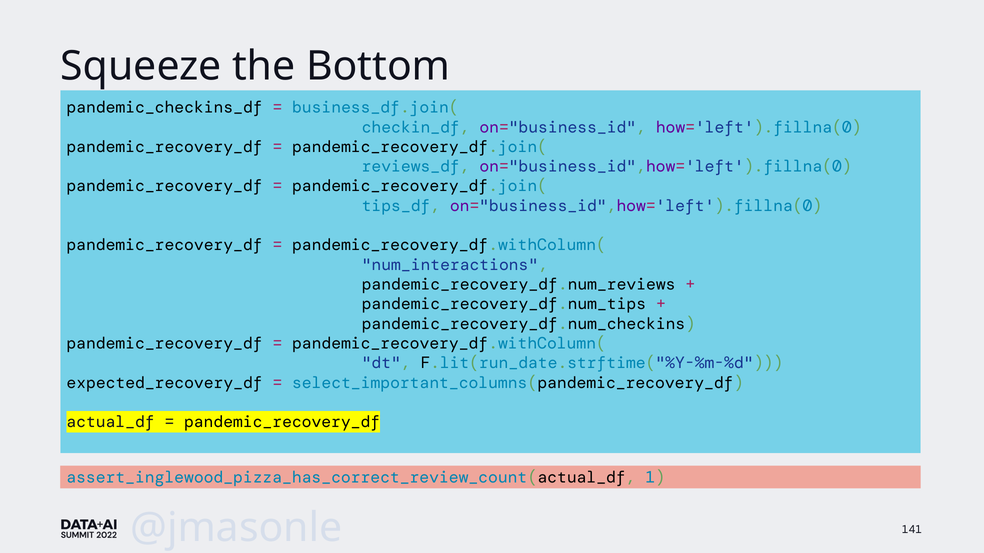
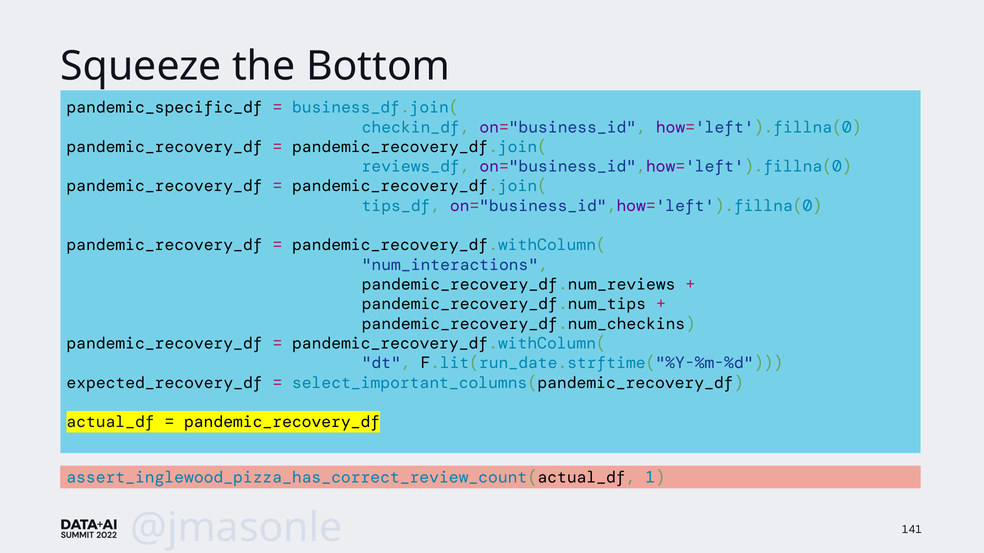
pandemic_checkins_df: pandemic_checkins_df -> pandemic_specific_df
